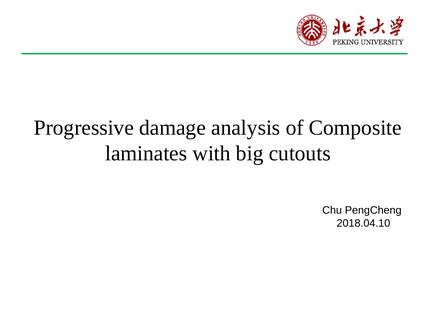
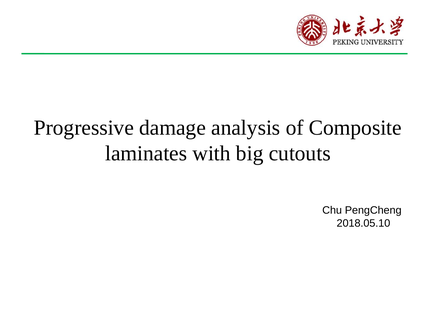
2018.04.10: 2018.04.10 -> 2018.05.10
